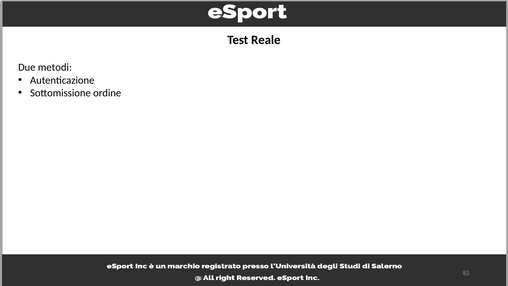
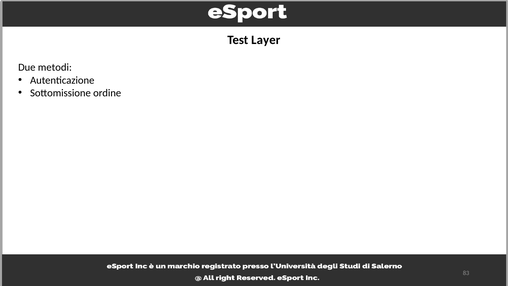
Reale: Reale -> Layer
